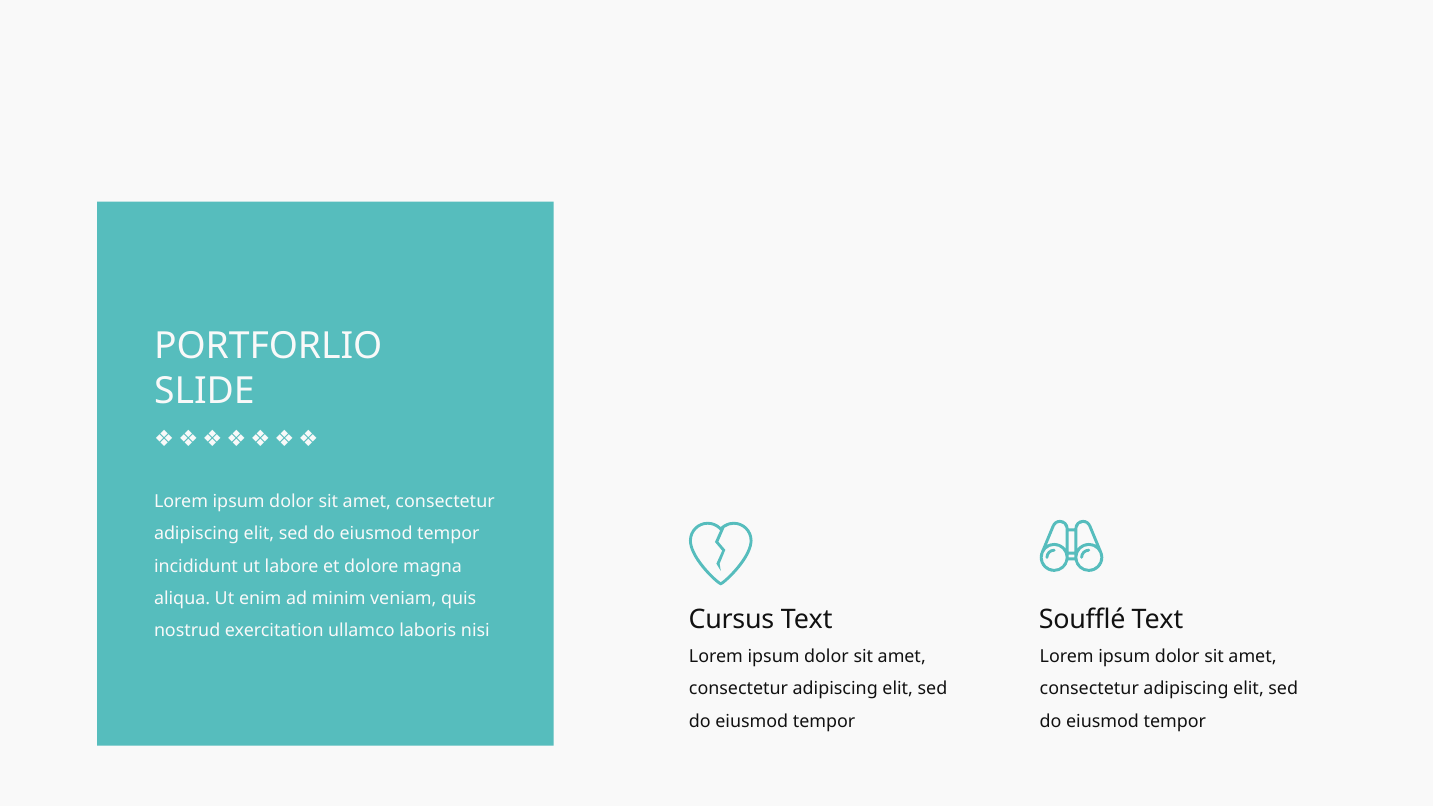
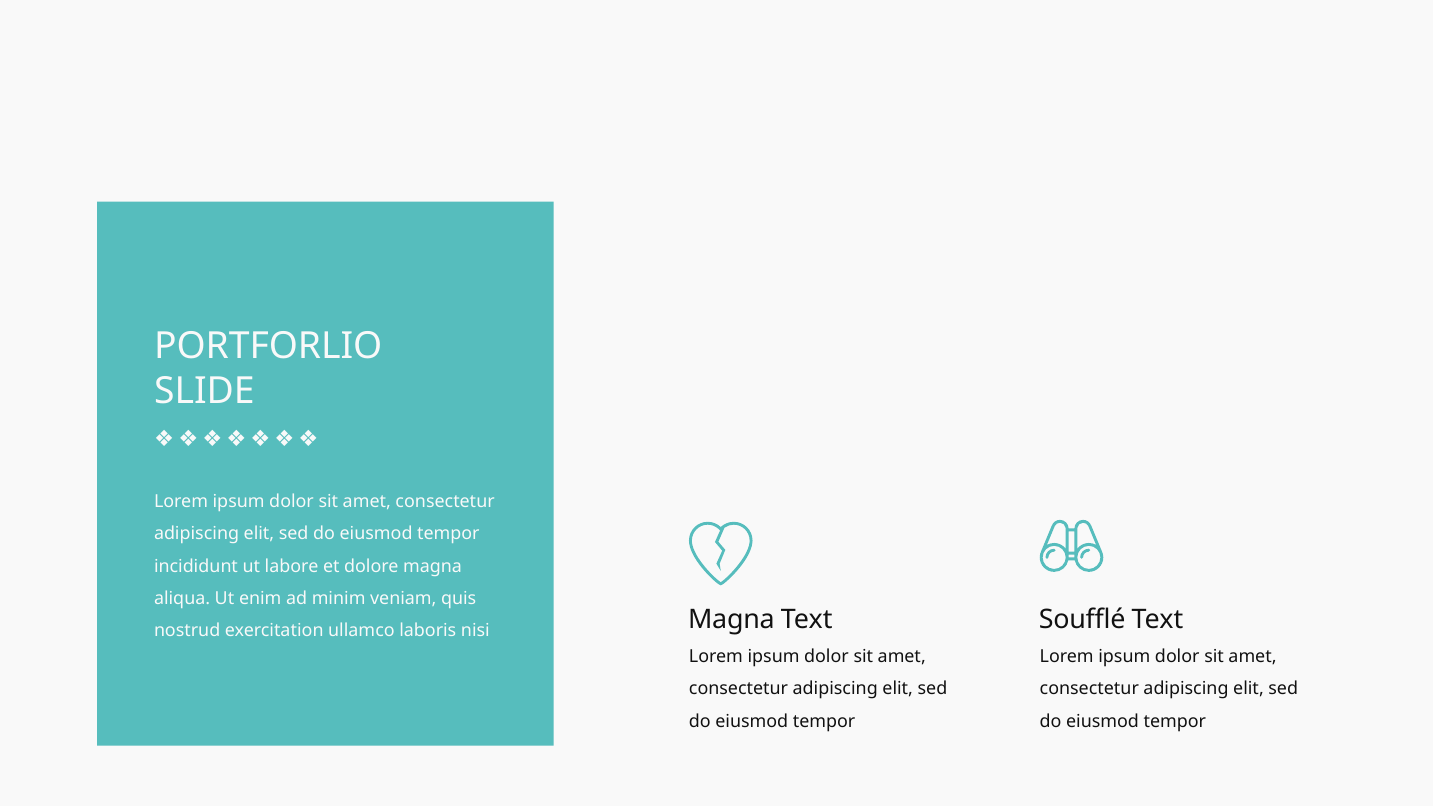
Cursus at (731, 620): Cursus -> Magna
